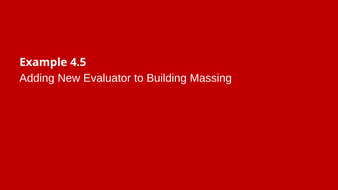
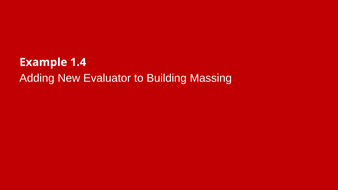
4.5: 4.5 -> 1.4
